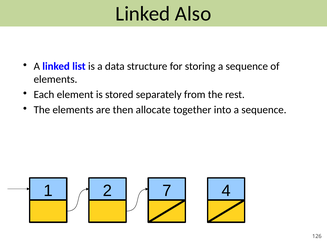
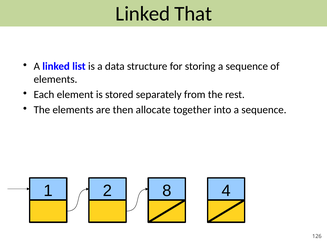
Also: Also -> That
7: 7 -> 8
